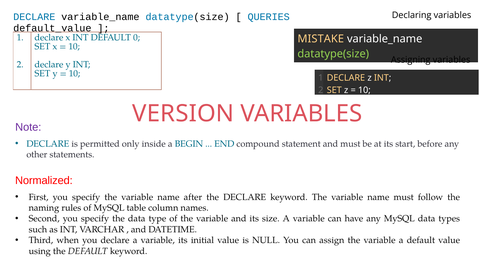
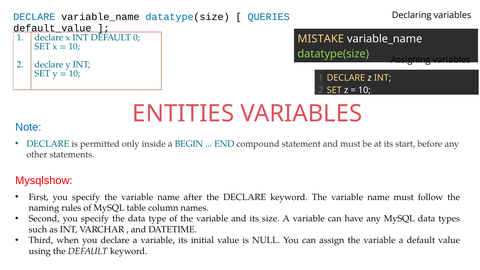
VERSION: VERSION -> ENTITIES
Note colour: purple -> blue
Normalized: Normalized -> Mysqlshow
